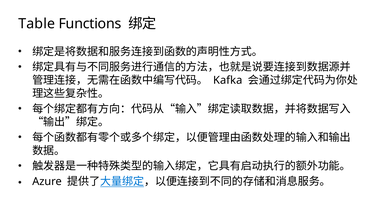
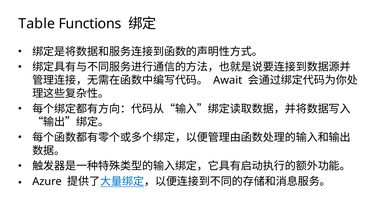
Kafka: Kafka -> Await
